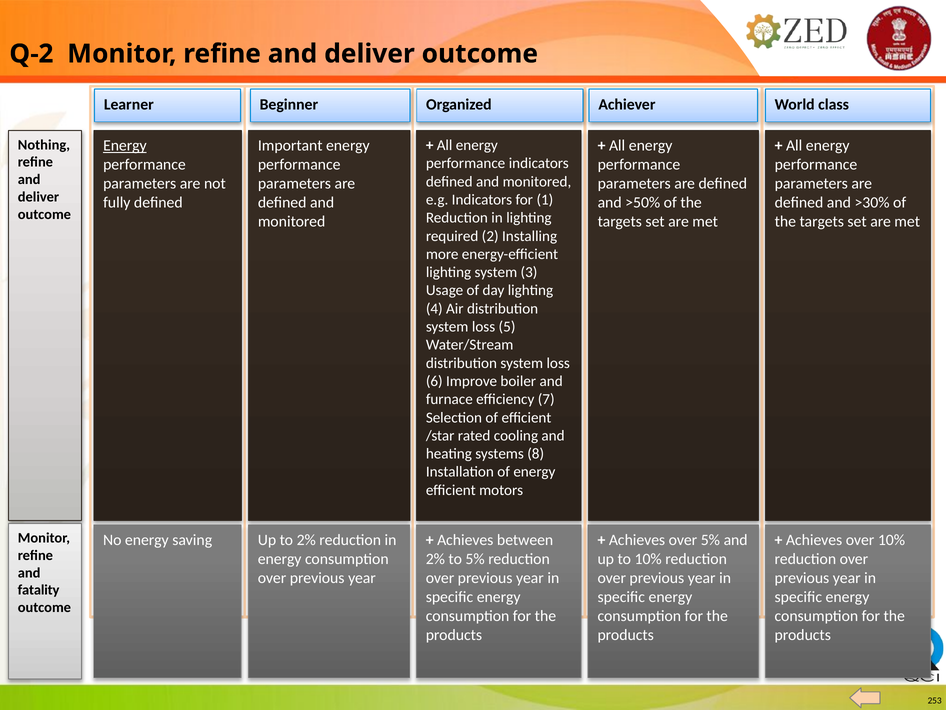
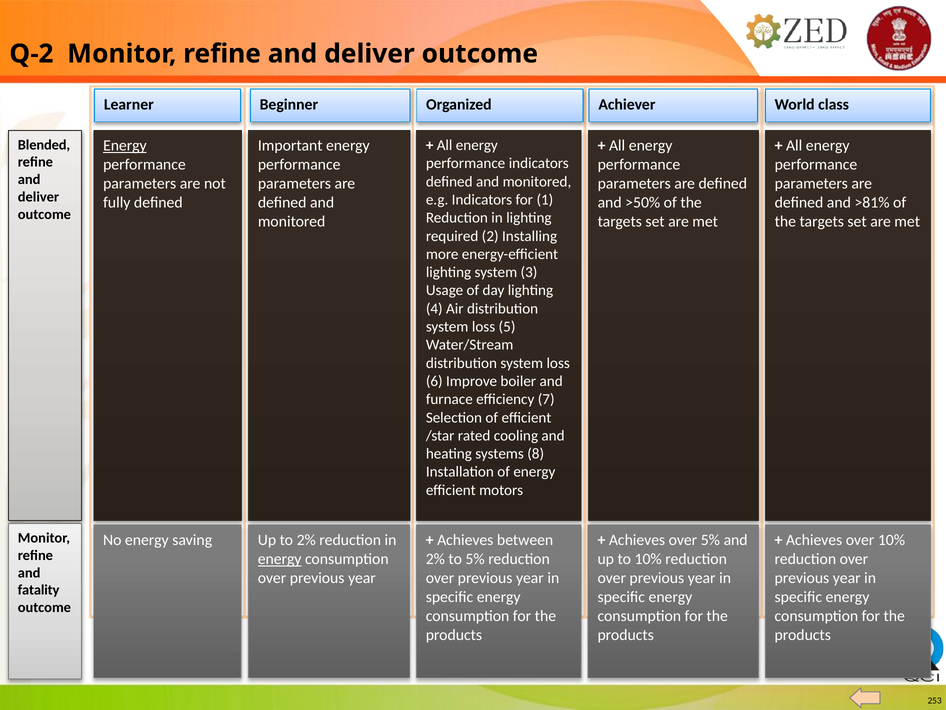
Nothing: Nothing -> Blended
>30%: >30% -> >81%
energy at (280, 559) underline: none -> present
